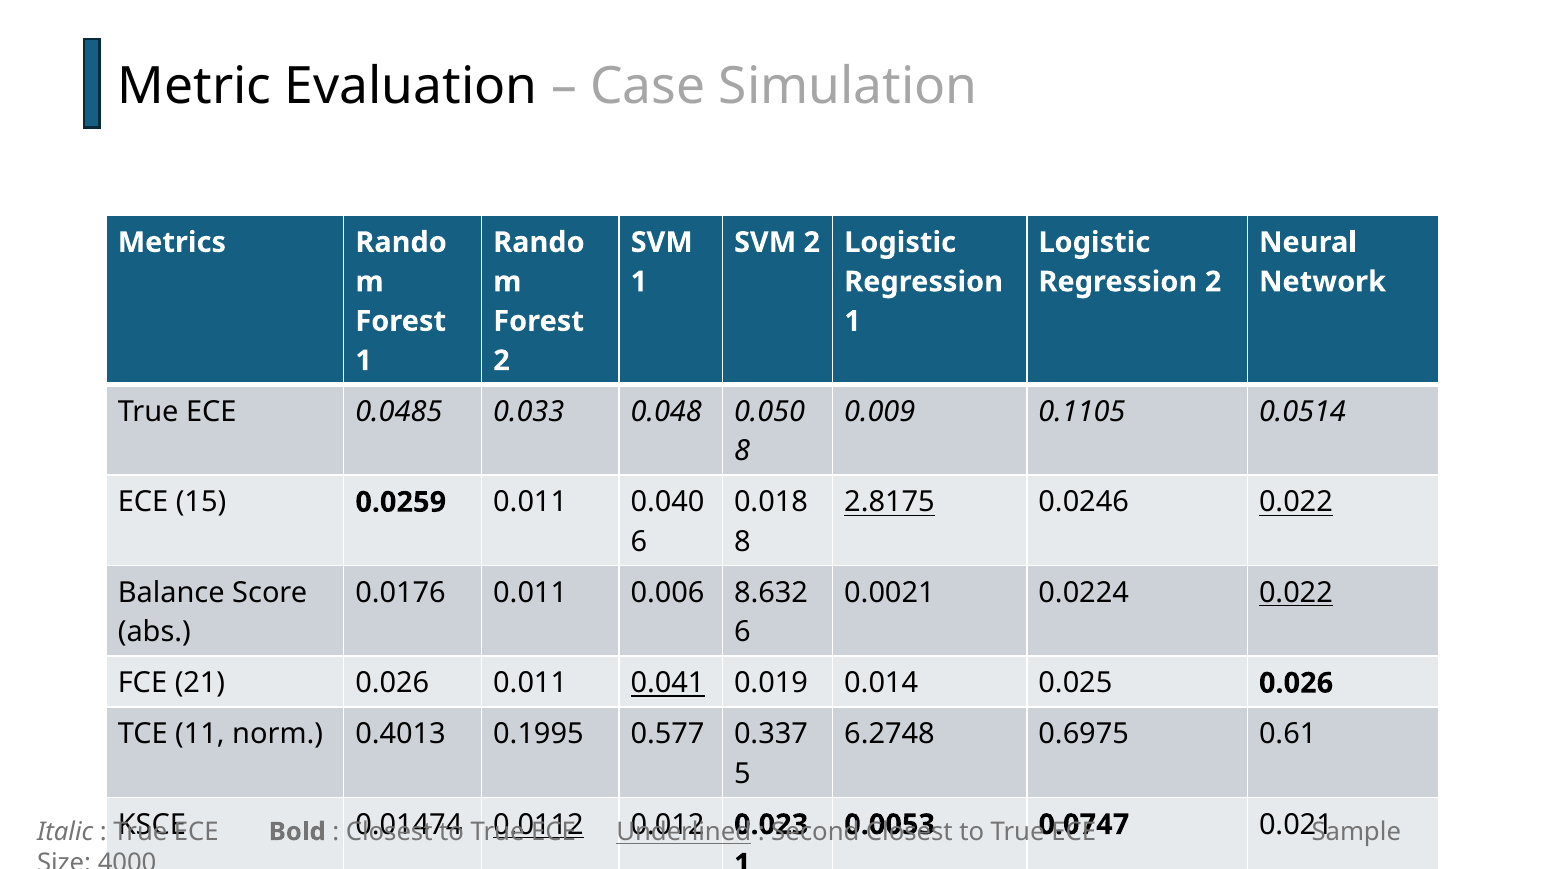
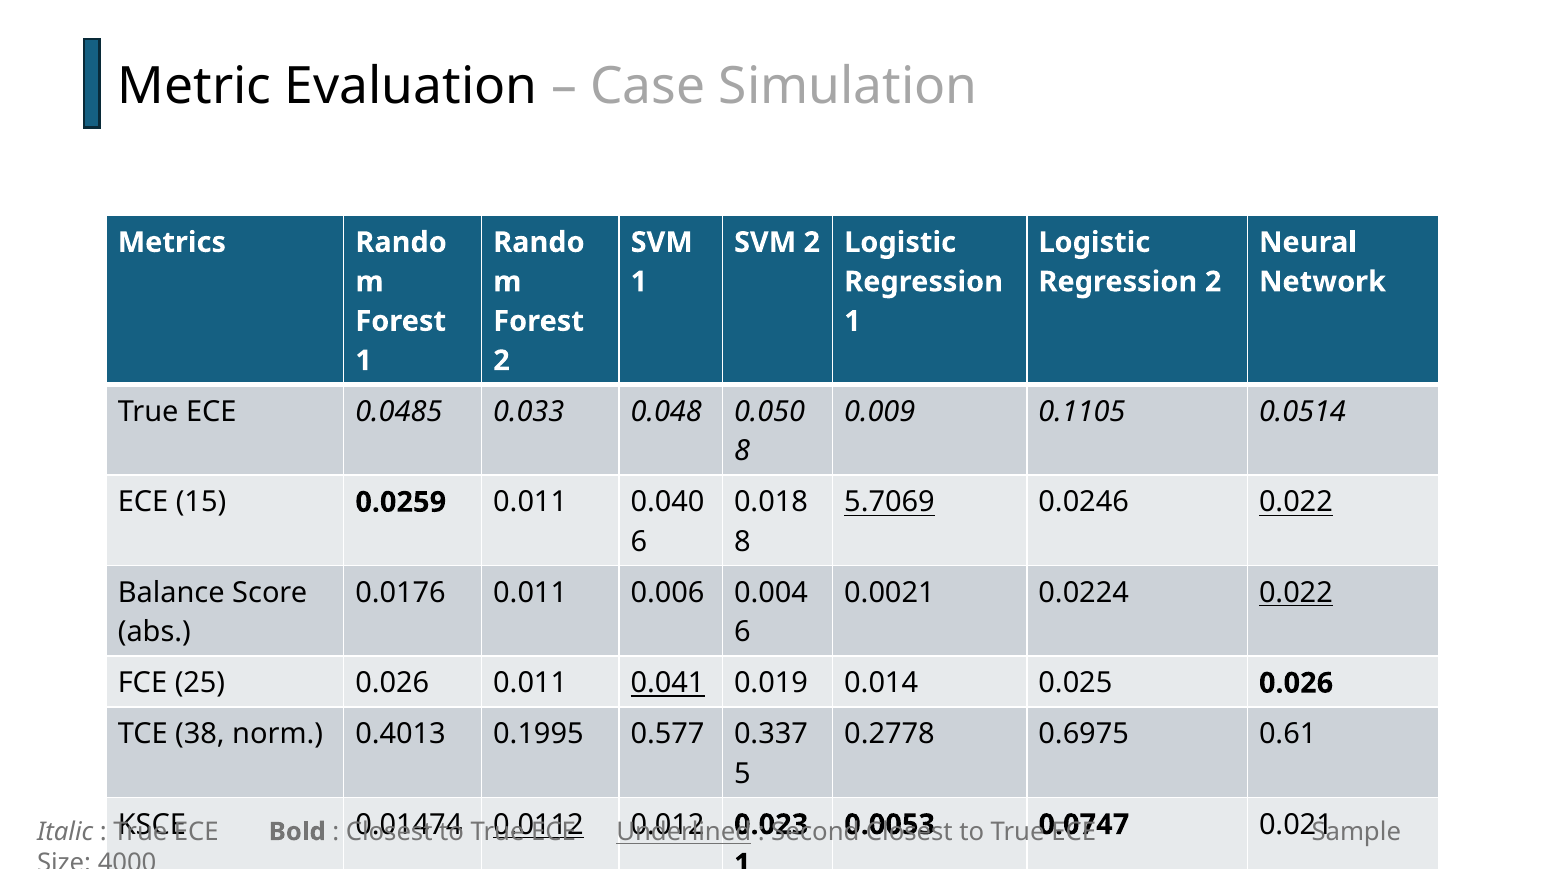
2.8175: 2.8175 -> 5.7069
8.632: 8.632 -> 0.004
21: 21 -> 25
11: 11 -> 38
6.2748: 6.2748 -> 0.2778
